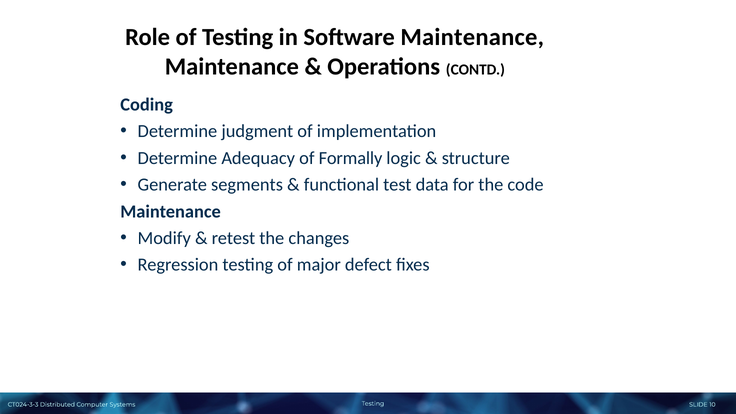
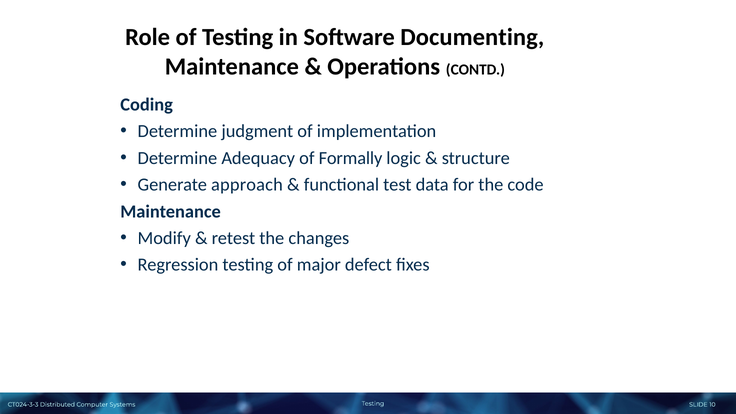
Software Maintenance: Maintenance -> Documenting
segments: segments -> approach
